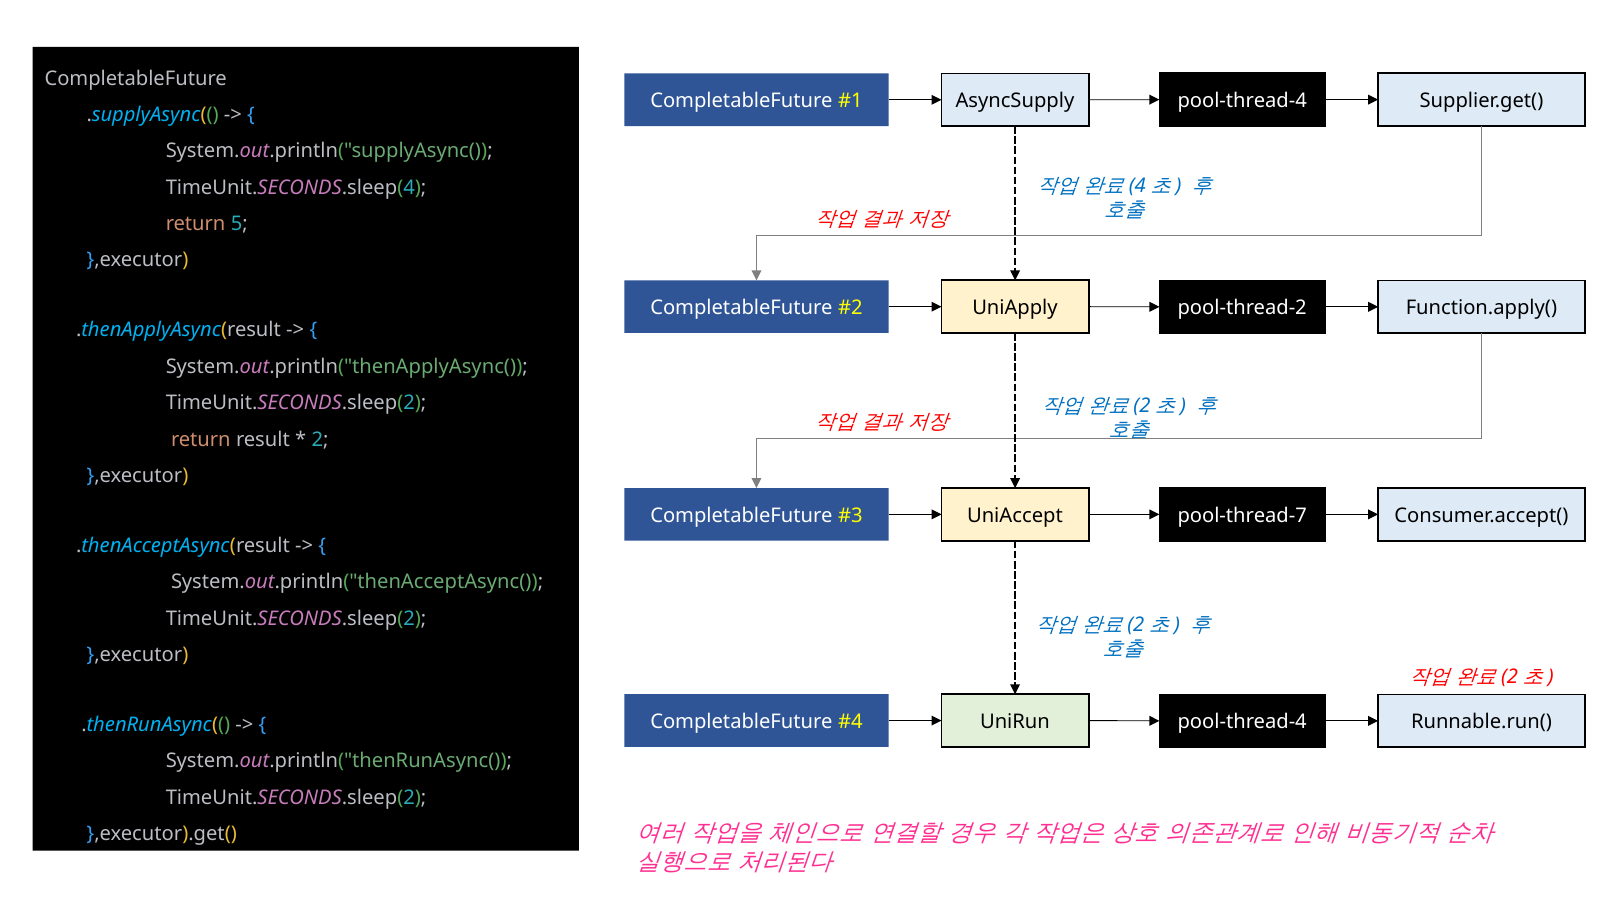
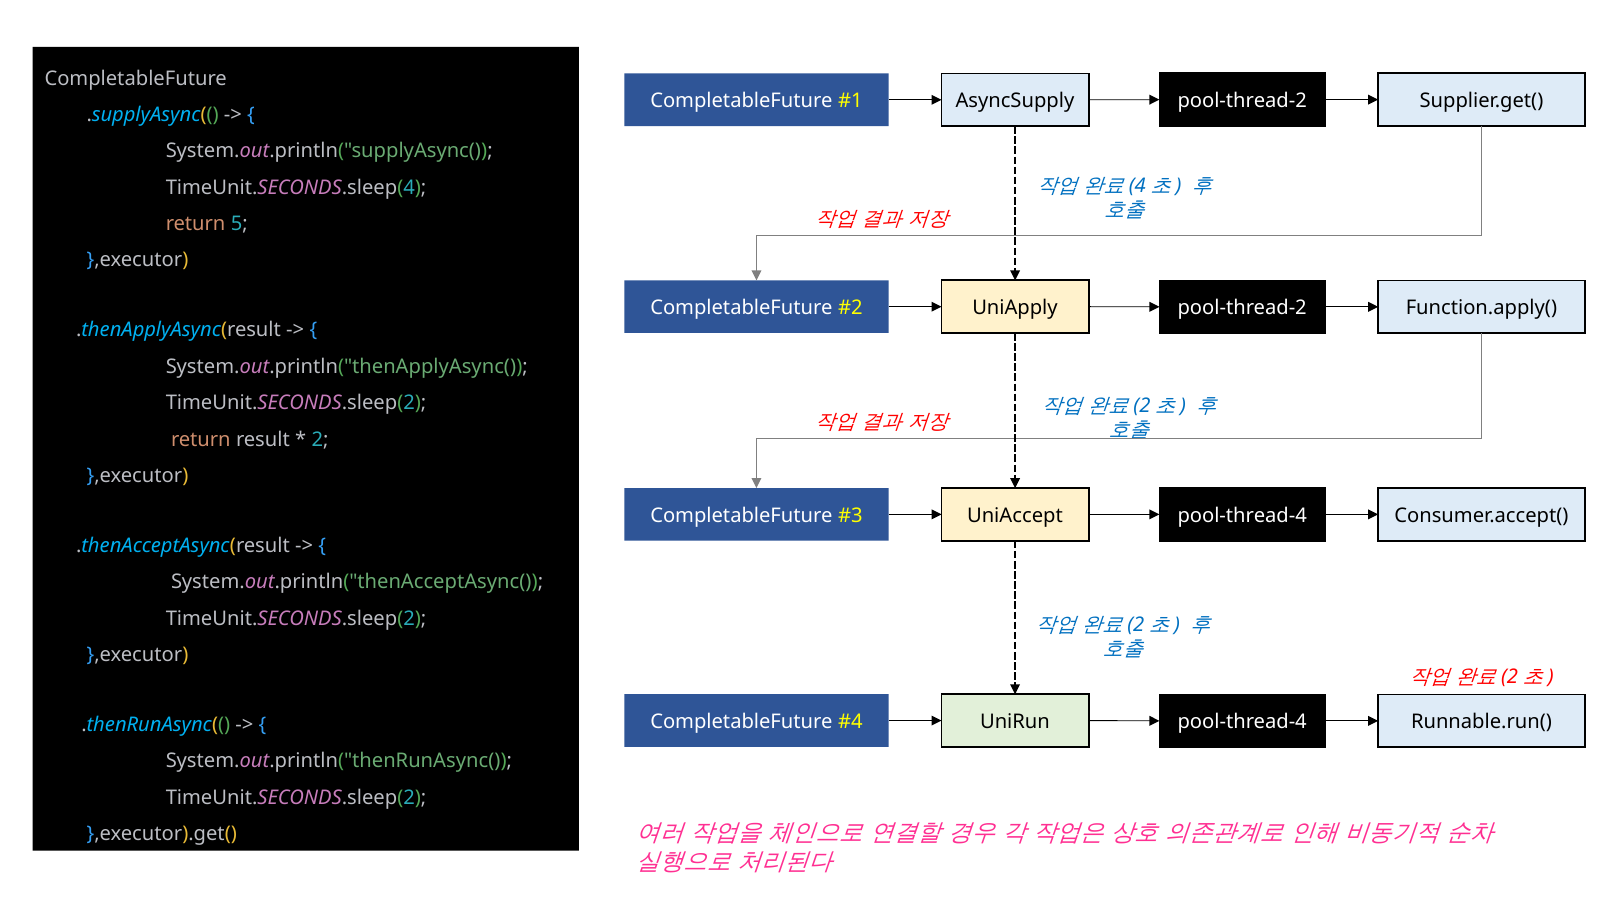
pool-thread-4 at (1242, 101): pool-thread-4 -> pool-thread-2
pool-thread-7 at (1242, 516): pool-thread-7 -> pool-thread-4
